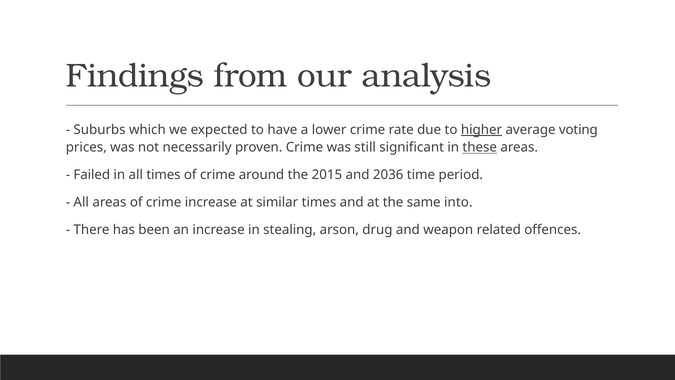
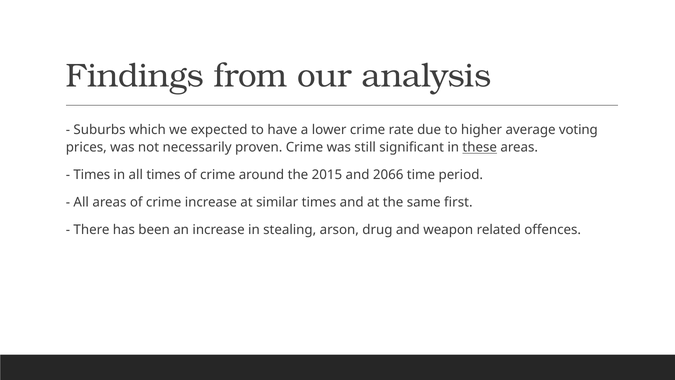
higher underline: present -> none
Failed at (92, 175): Failed -> Times
2036: 2036 -> 2066
into: into -> first
